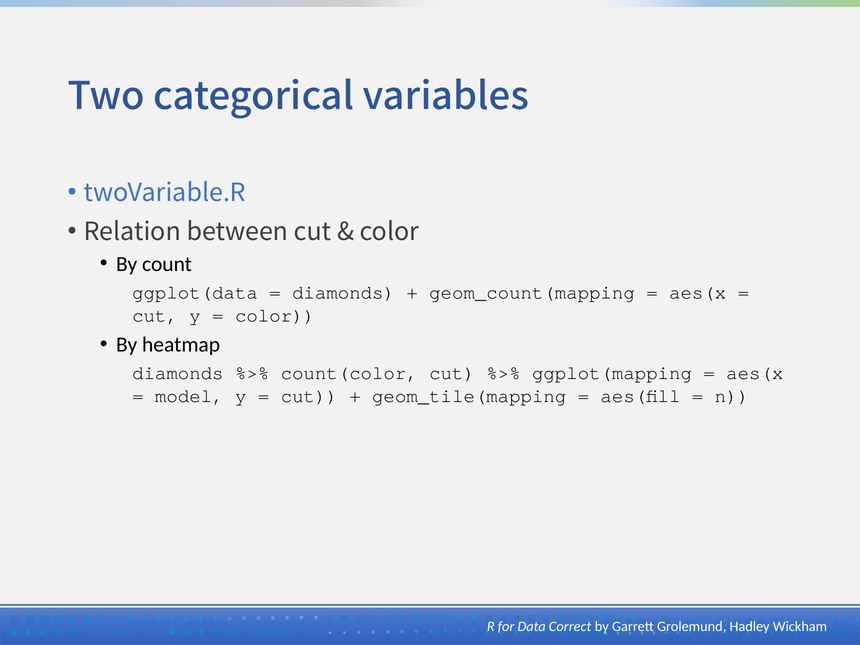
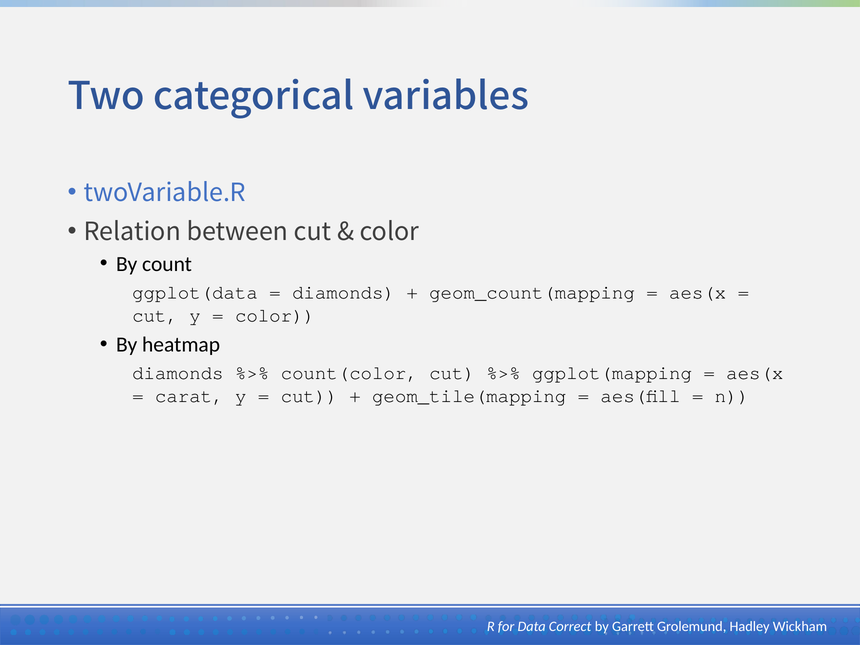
model: model -> carat
